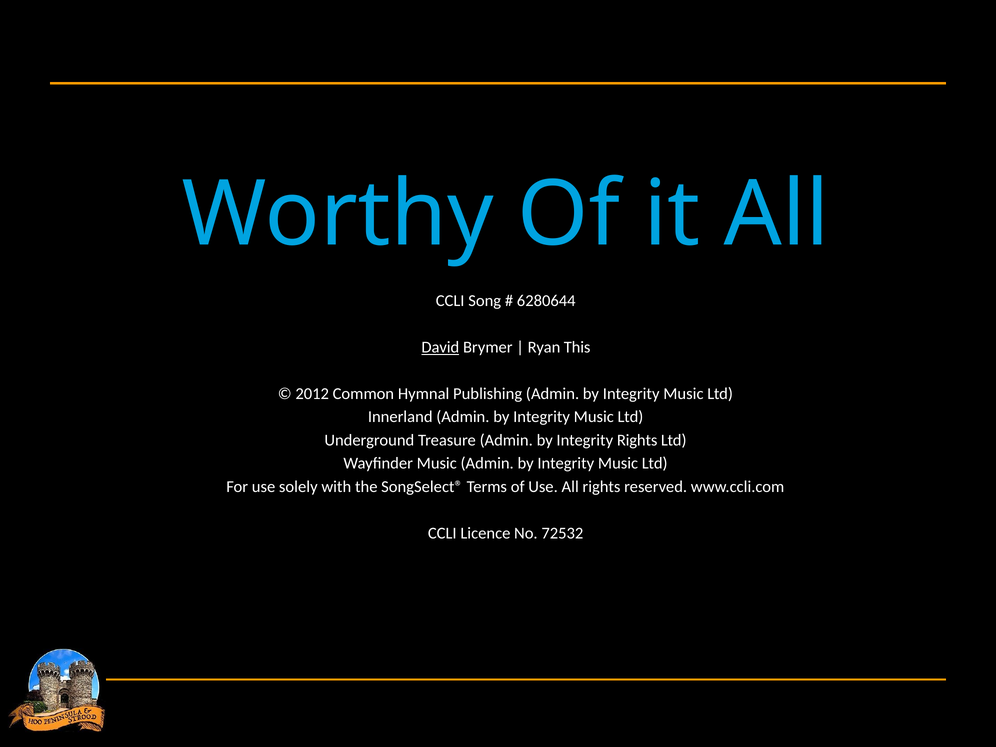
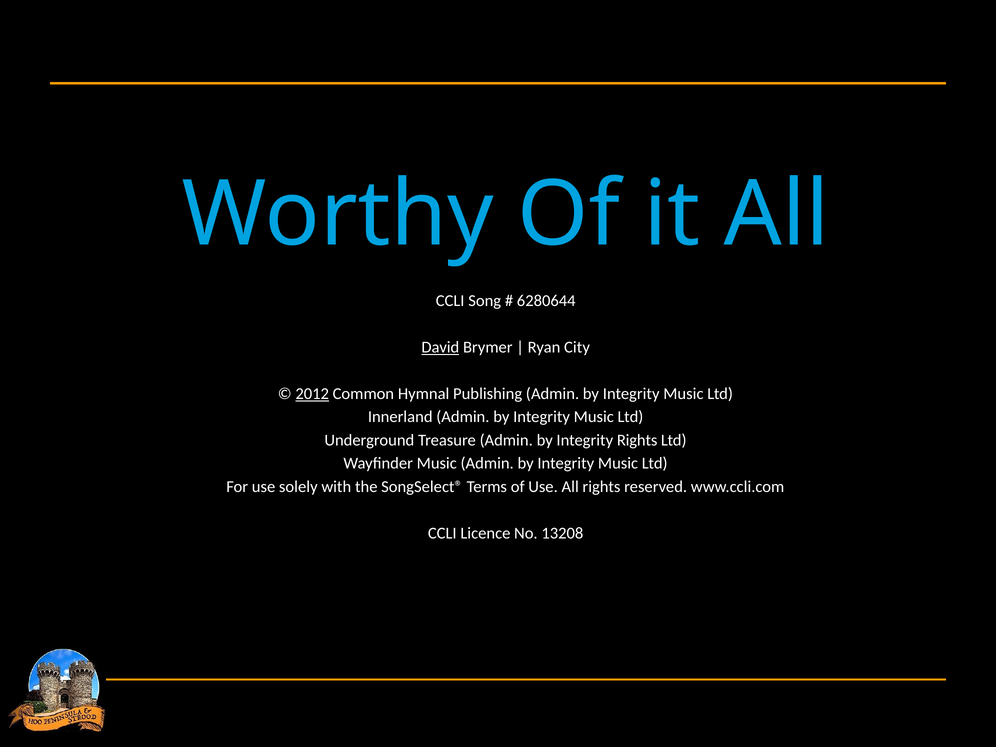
This: This -> City
2012 underline: none -> present
72532: 72532 -> 13208
